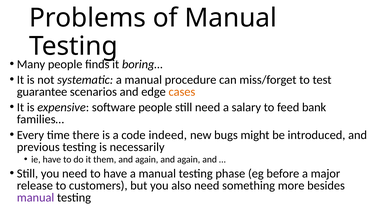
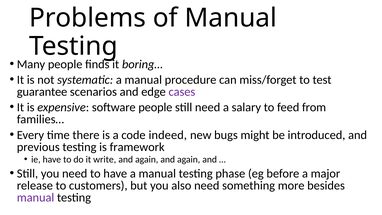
cases colour: orange -> purple
bank: bank -> from
necessarily: necessarily -> framework
them: them -> write
